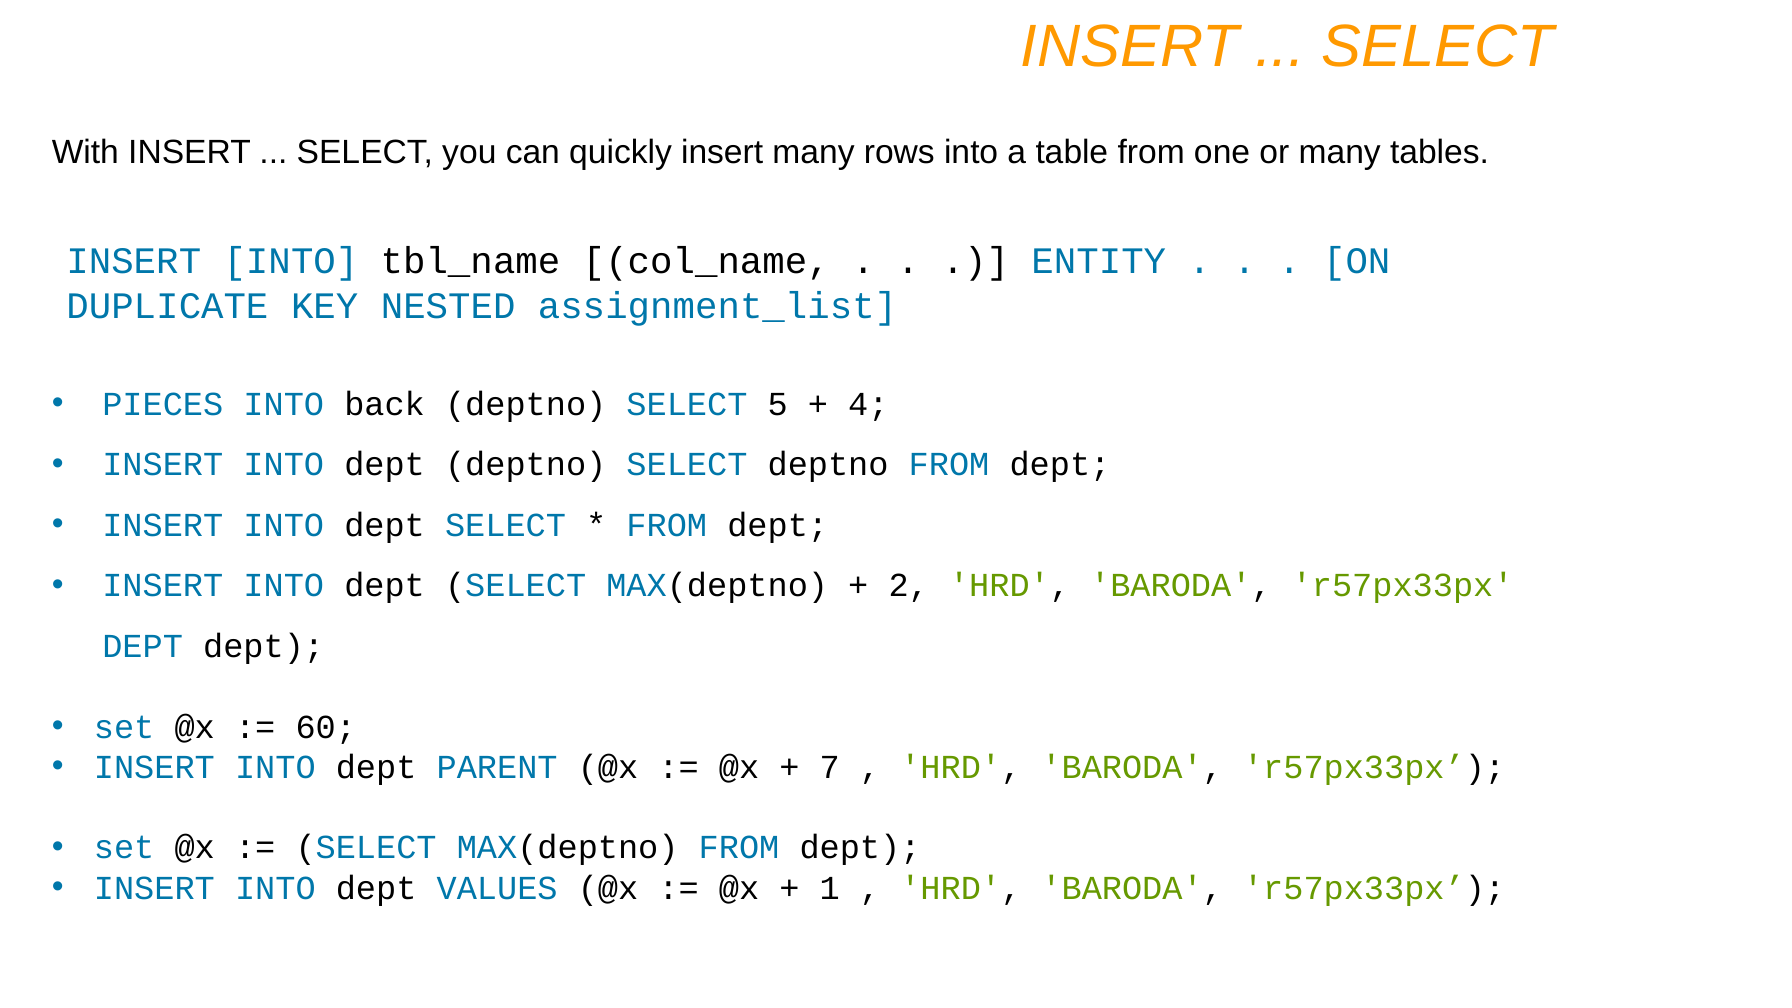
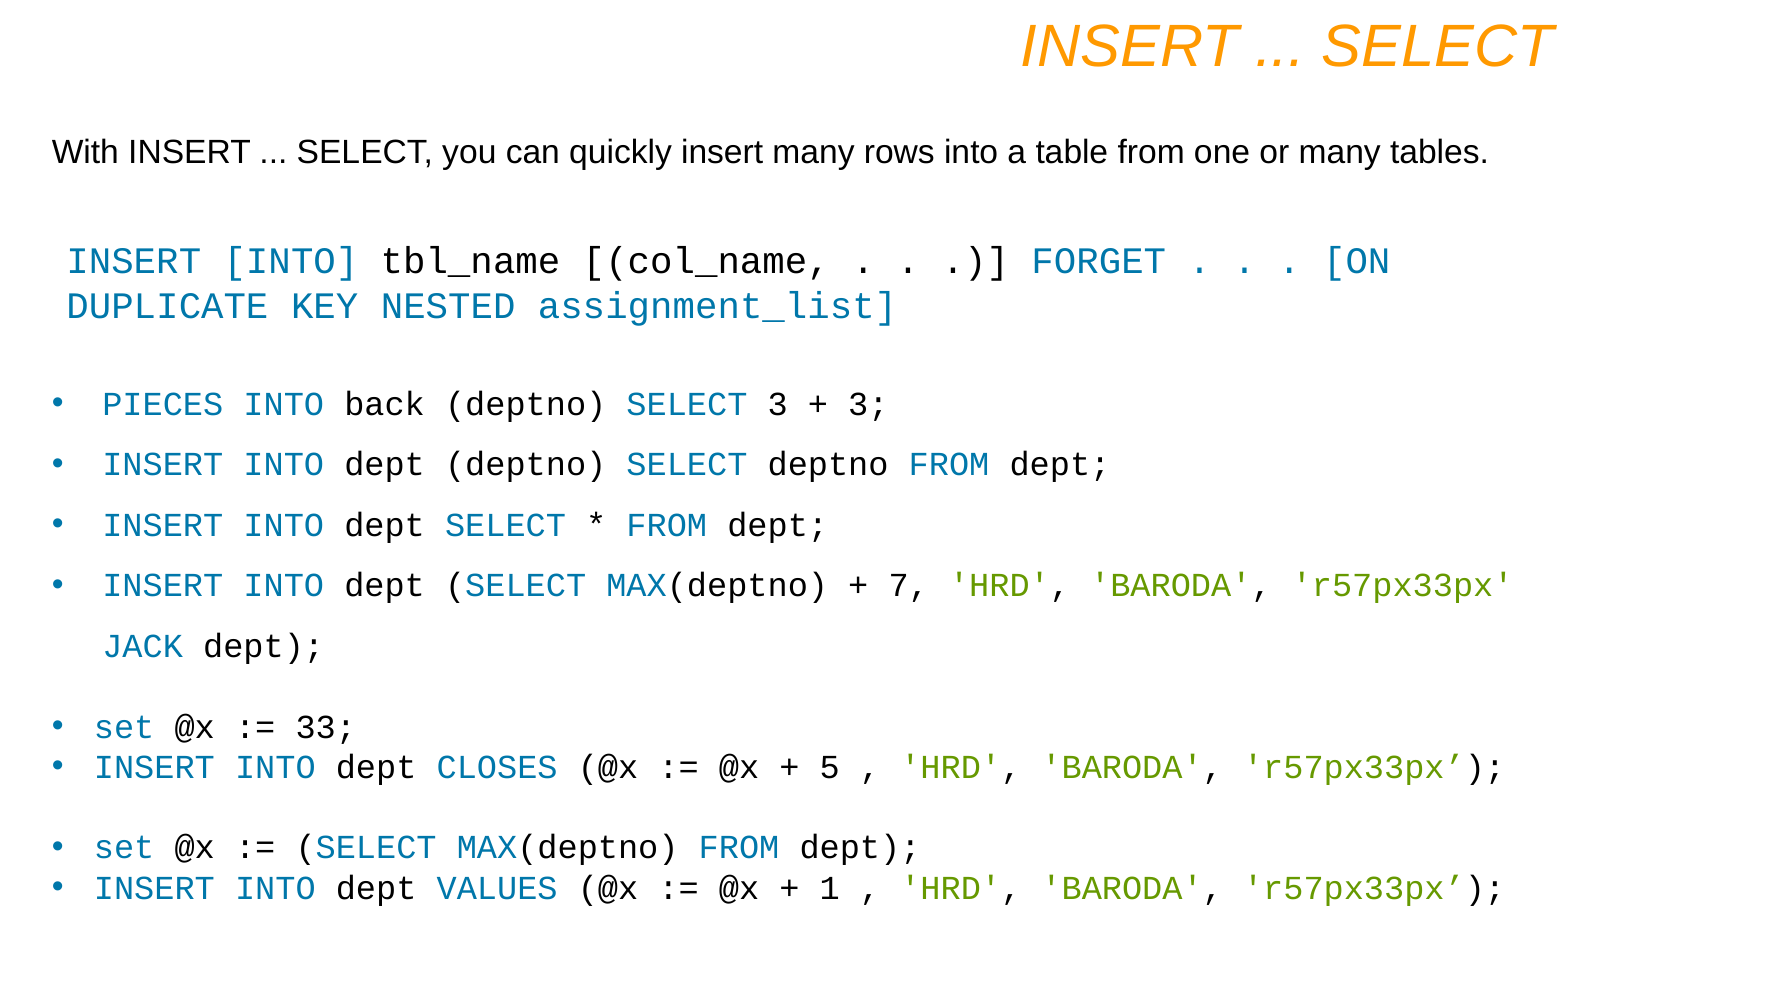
ENTITY: ENTITY -> FORGET
SELECT 5: 5 -> 3
4 at (868, 404): 4 -> 3
2: 2 -> 7
DEPT at (143, 646): DEPT -> JACK
60: 60 -> 33
PARENT: PARENT -> CLOSES
7: 7 -> 5
